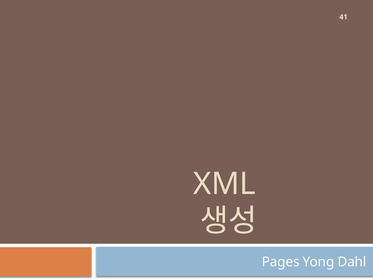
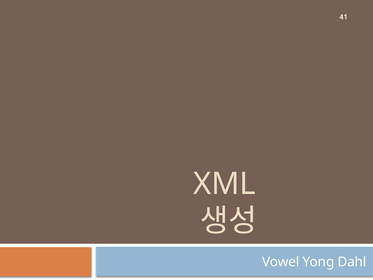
Pages: Pages -> Vowel
